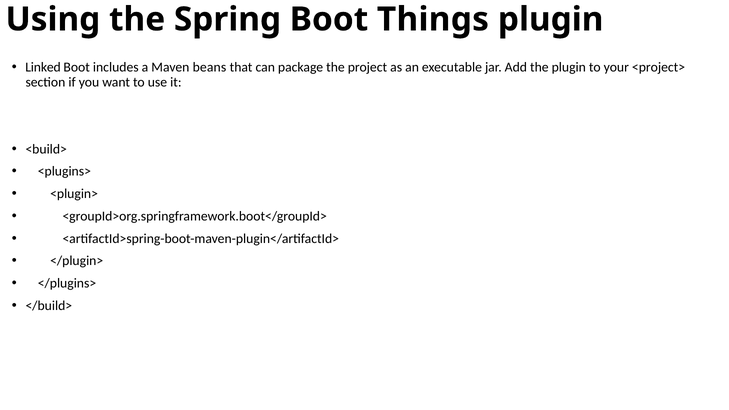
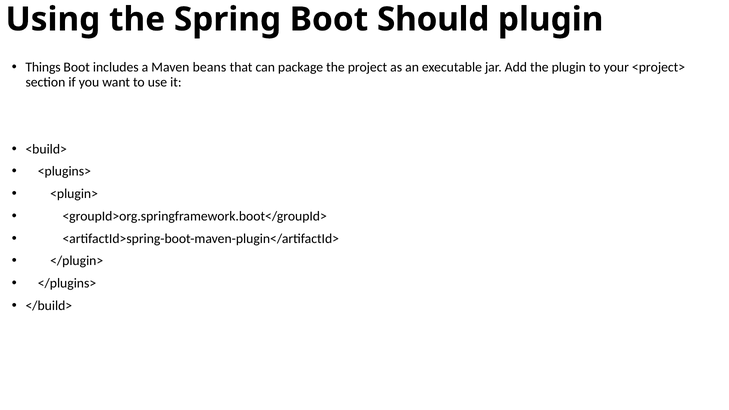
Things: Things -> Should
Linked: Linked -> Things
